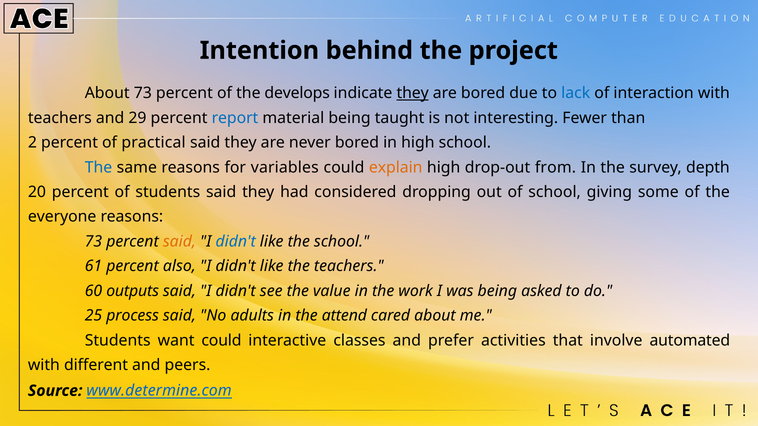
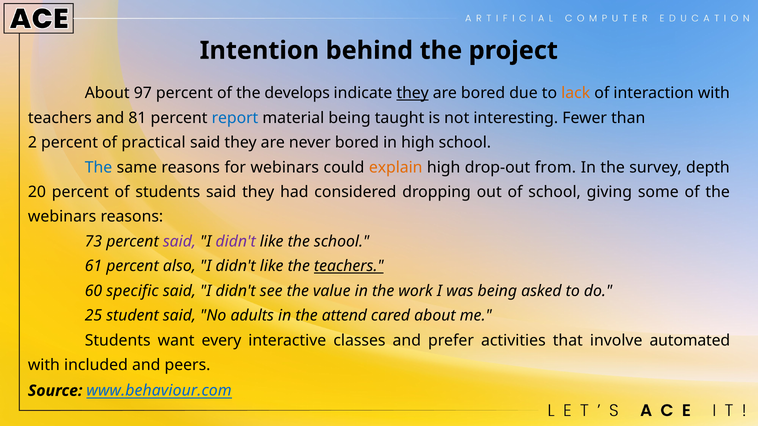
About 73: 73 -> 97
lack colour: blue -> orange
29: 29 -> 81
for variables: variables -> webinars
everyone at (62, 217): everyone -> webinars
said at (179, 242) colour: orange -> purple
didn't at (236, 242) colour: blue -> purple
teachers at (349, 266) underline: none -> present
outputs: outputs -> specific
process: process -> student
want could: could -> every
different: different -> included
www.determine.com: www.determine.com -> www.behaviour.com
